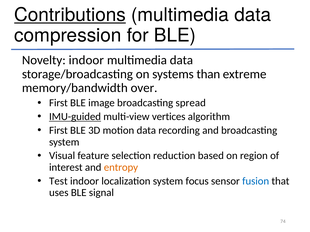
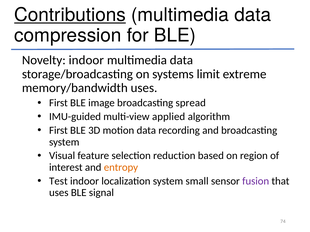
than: than -> limit
memory/bandwidth over: over -> uses
IMU-guided underline: present -> none
vertices: vertices -> applied
focus: focus -> small
fusion colour: blue -> purple
